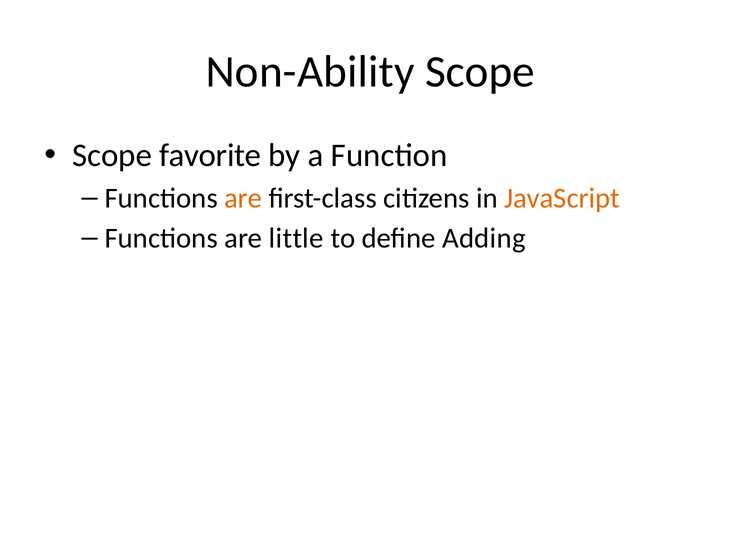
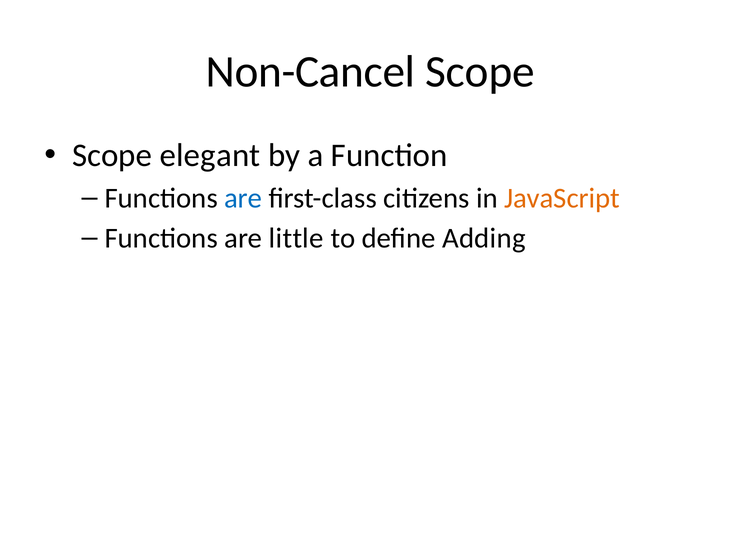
Non-Ability: Non-Ability -> Non-Cancel
favorite: favorite -> elegant
are at (243, 198) colour: orange -> blue
